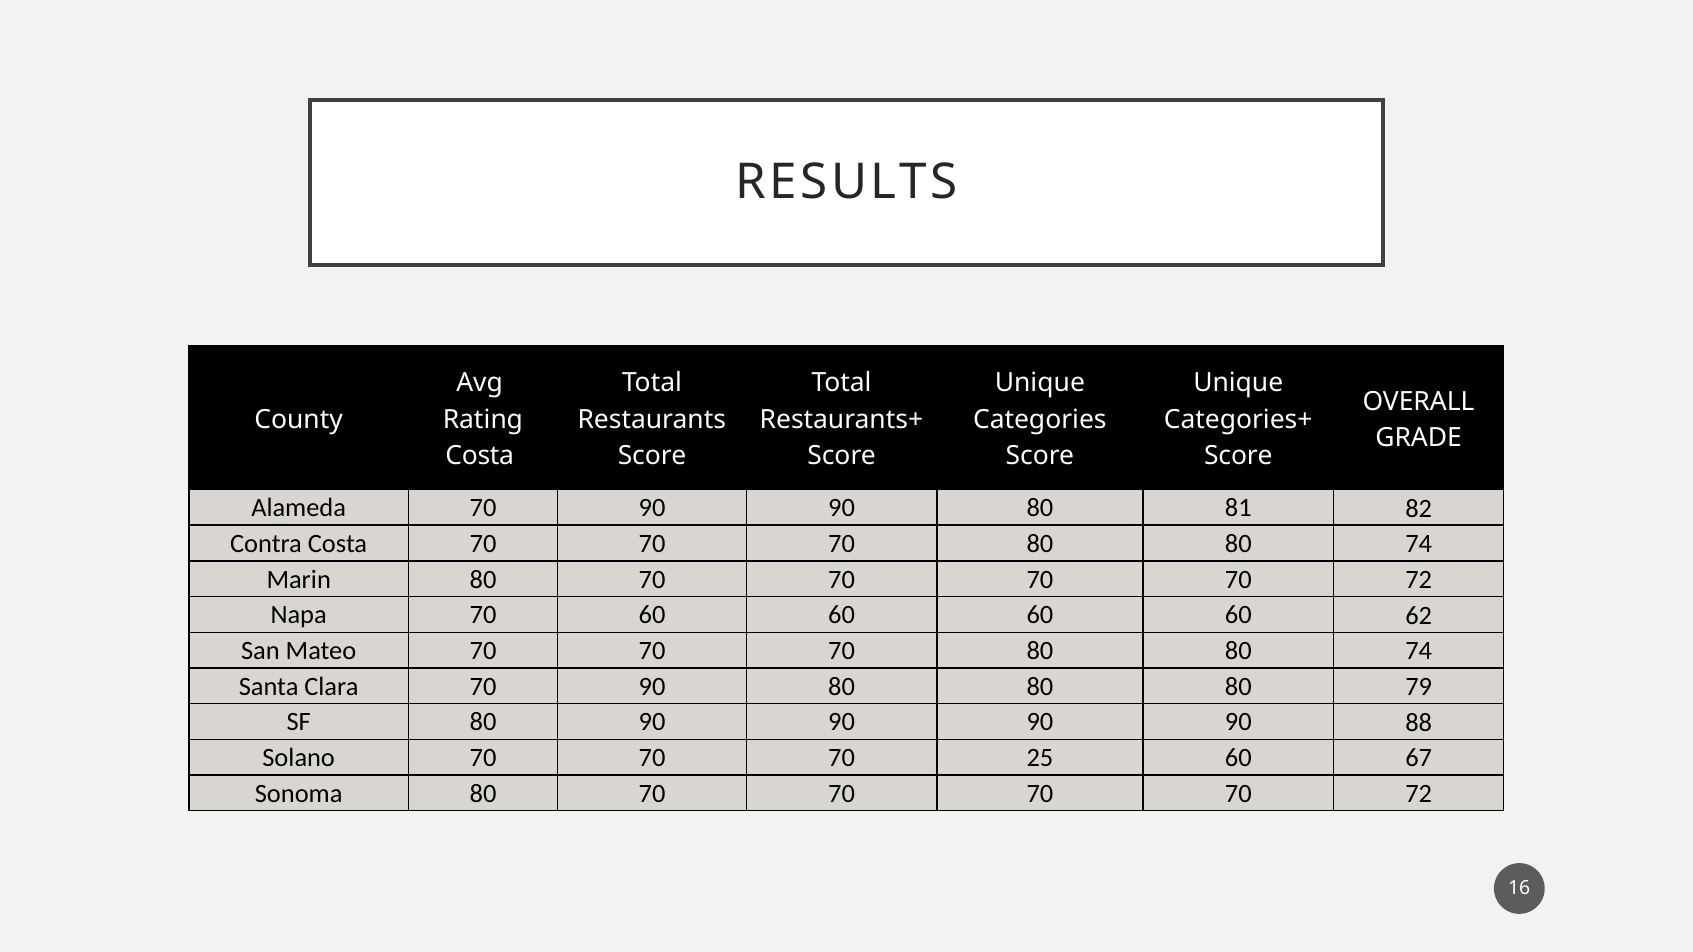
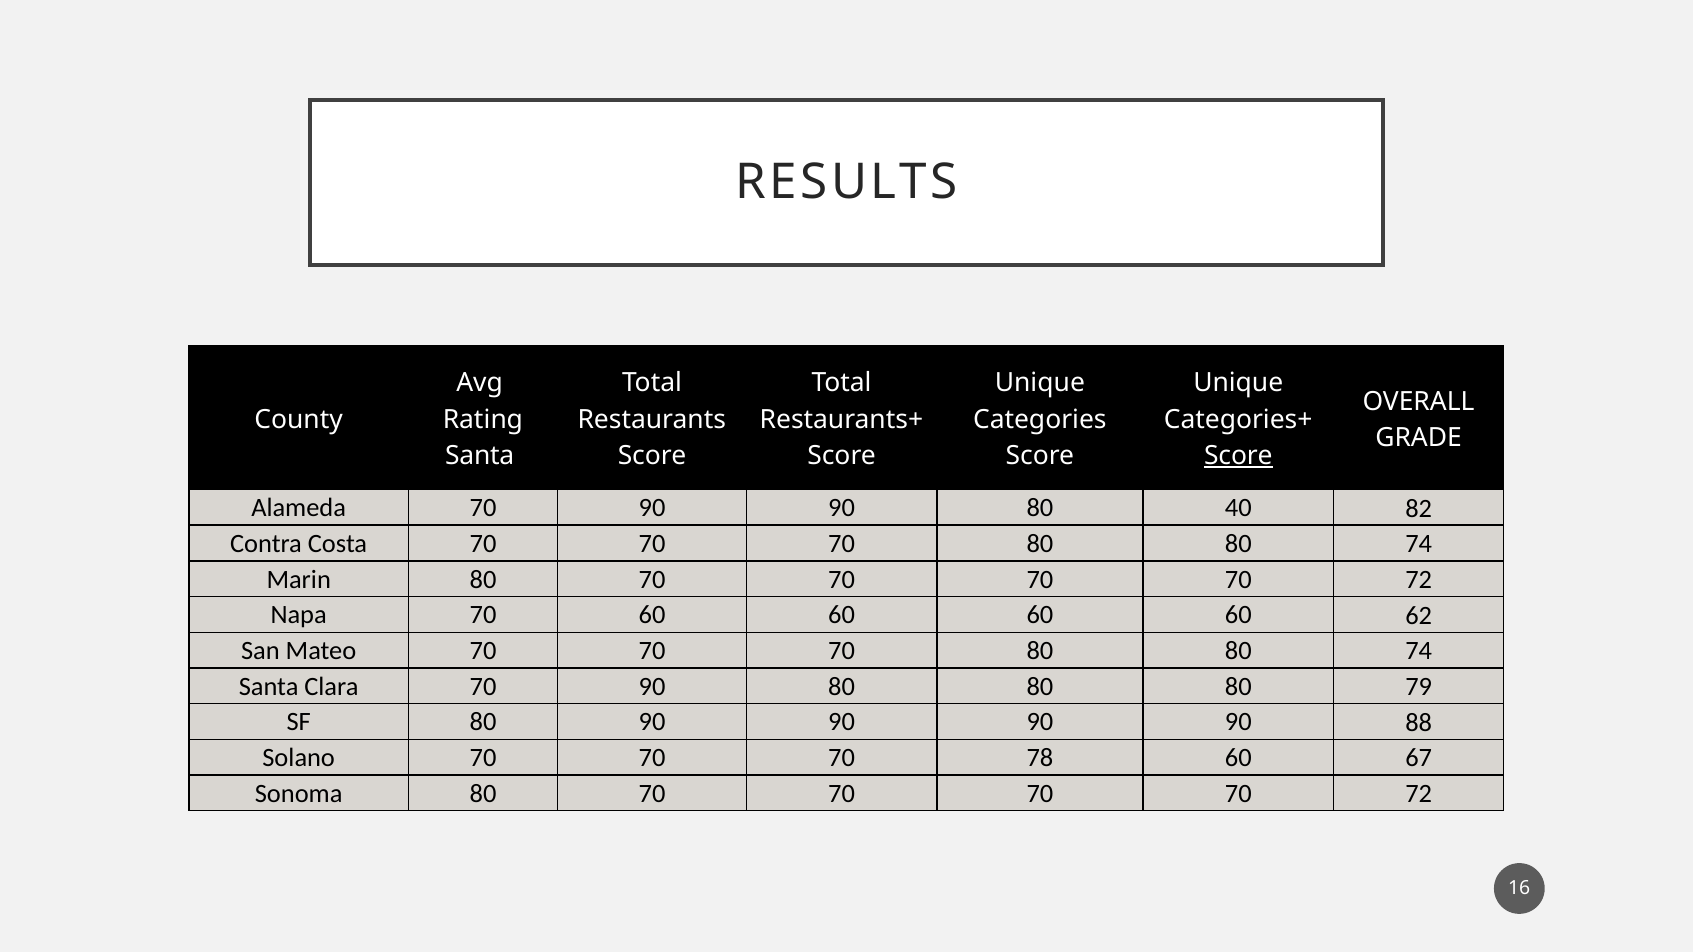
Costa at (480, 456): Costa -> Santa
Score at (1238, 456) underline: none -> present
81: 81 -> 40
25: 25 -> 78
